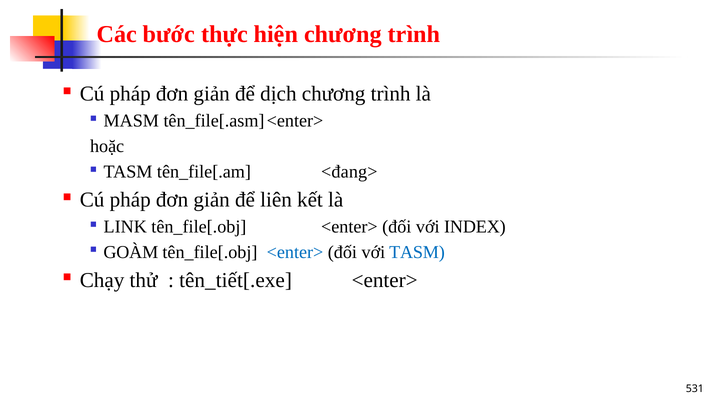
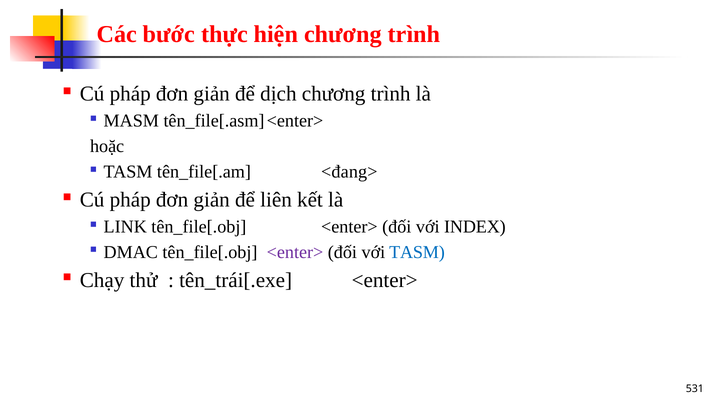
GOÀM: GOÀM -> DMAC
<enter> at (295, 252) colour: blue -> purple
tên_tiết[.exe: tên_tiết[.exe -> tên_trái[.exe
